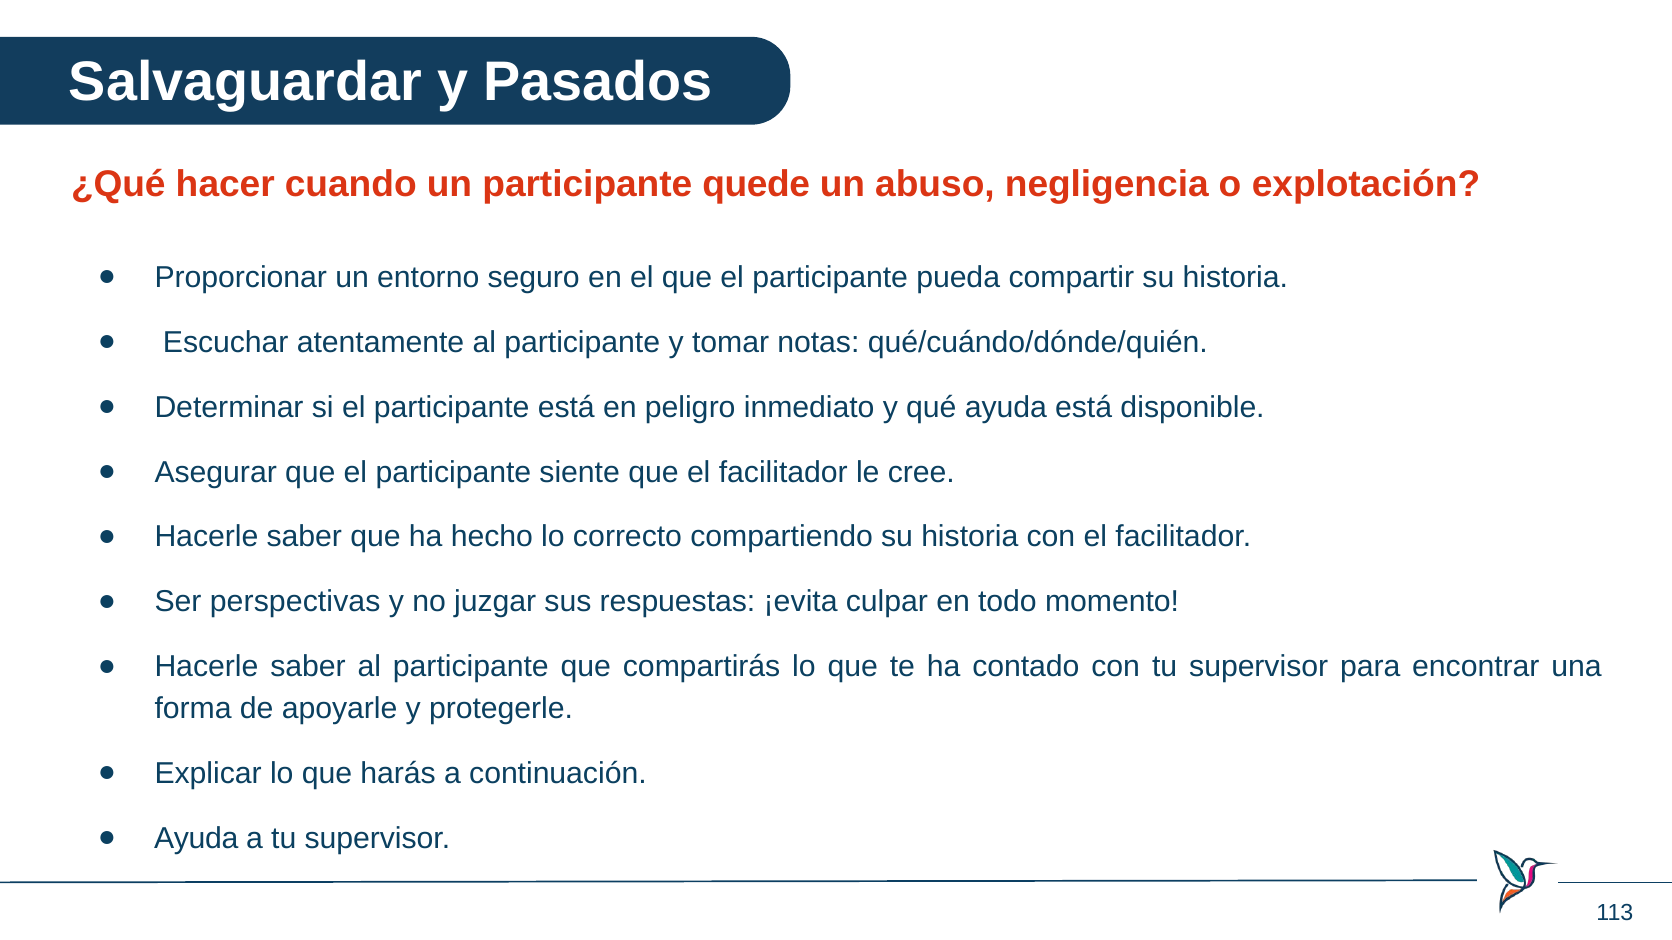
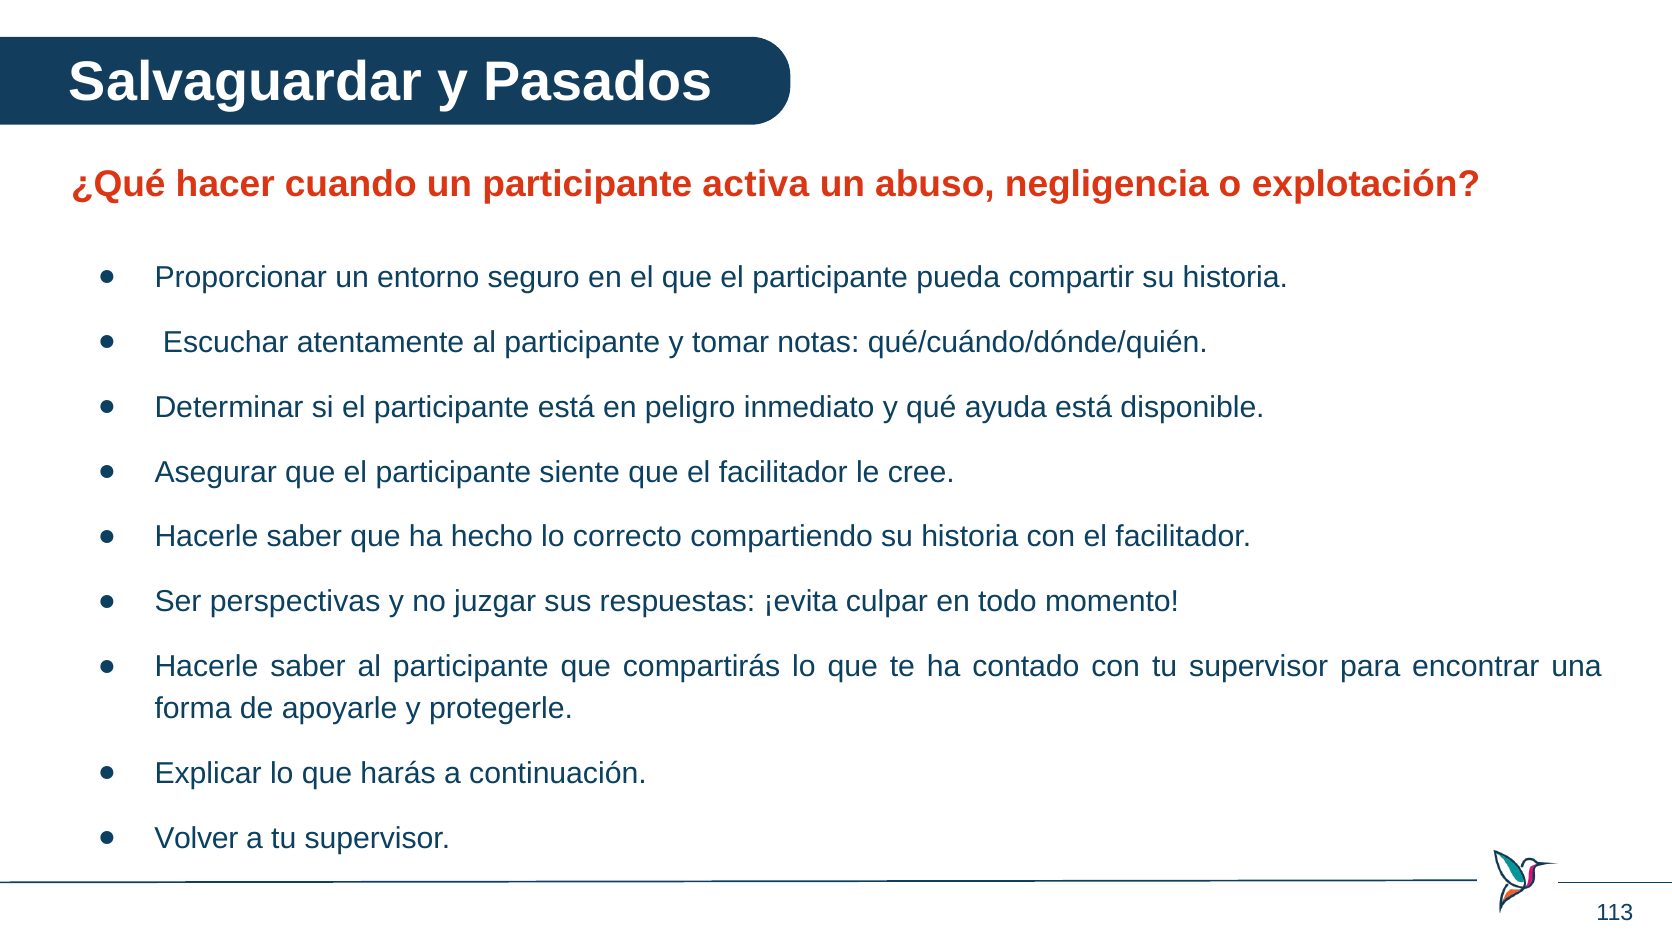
quede: quede -> activa
Ayuda at (196, 839): Ayuda -> Volver
